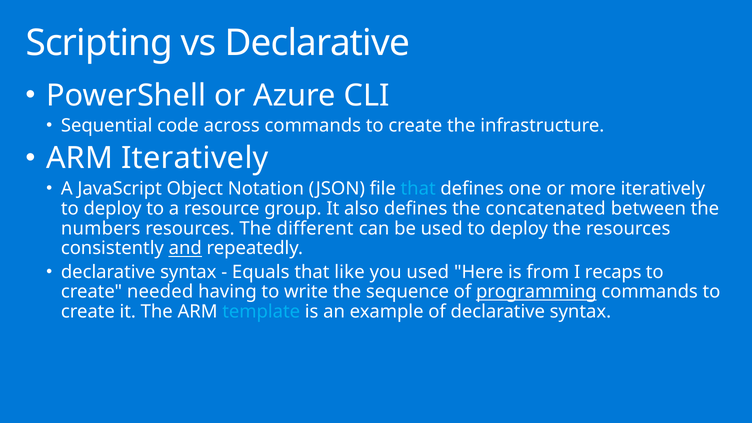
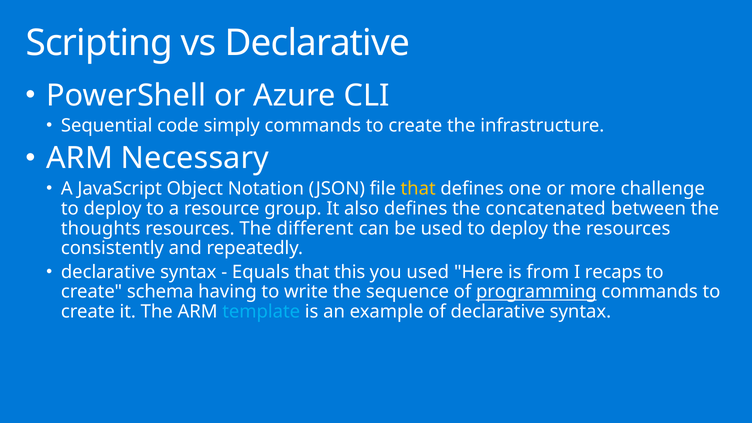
across: across -> simply
ARM Iteratively: Iteratively -> Necessary
that at (418, 189) colour: light blue -> yellow
more iteratively: iteratively -> challenge
numbers: numbers -> thoughts
and underline: present -> none
like: like -> this
needed: needed -> schema
